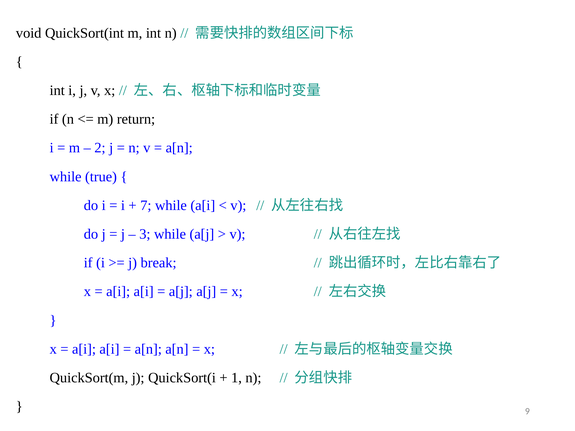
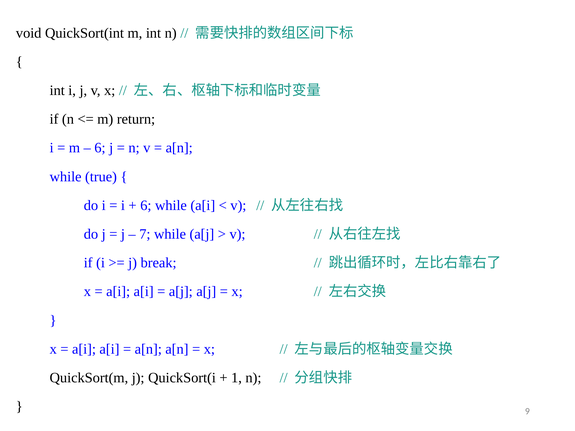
2 at (100, 148): 2 -> 6
7 at (146, 205): 7 -> 6
3: 3 -> 7
